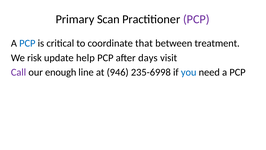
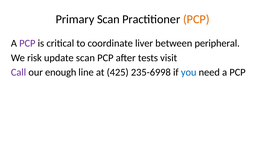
PCP at (196, 19) colour: purple -> orange
PCP at (27, 43) colour: blue -> purple
that: that -> liver
treatment: treatment -> peripheral
update help: help -> scan
days: days -> tests
946: 946 -> 425
